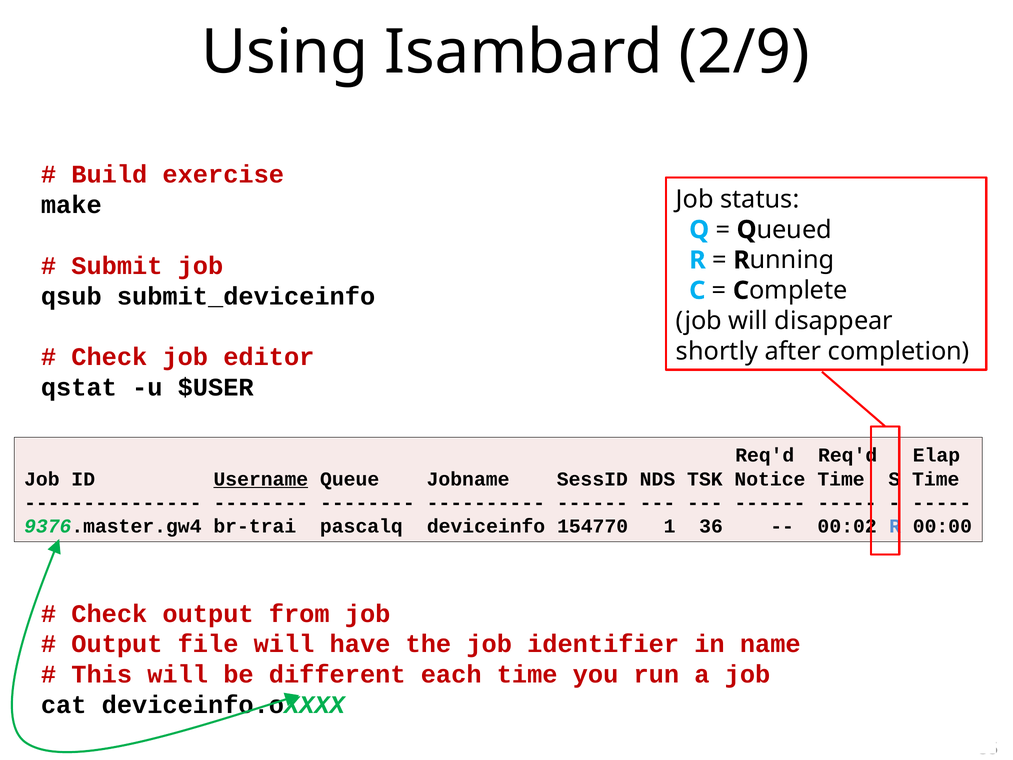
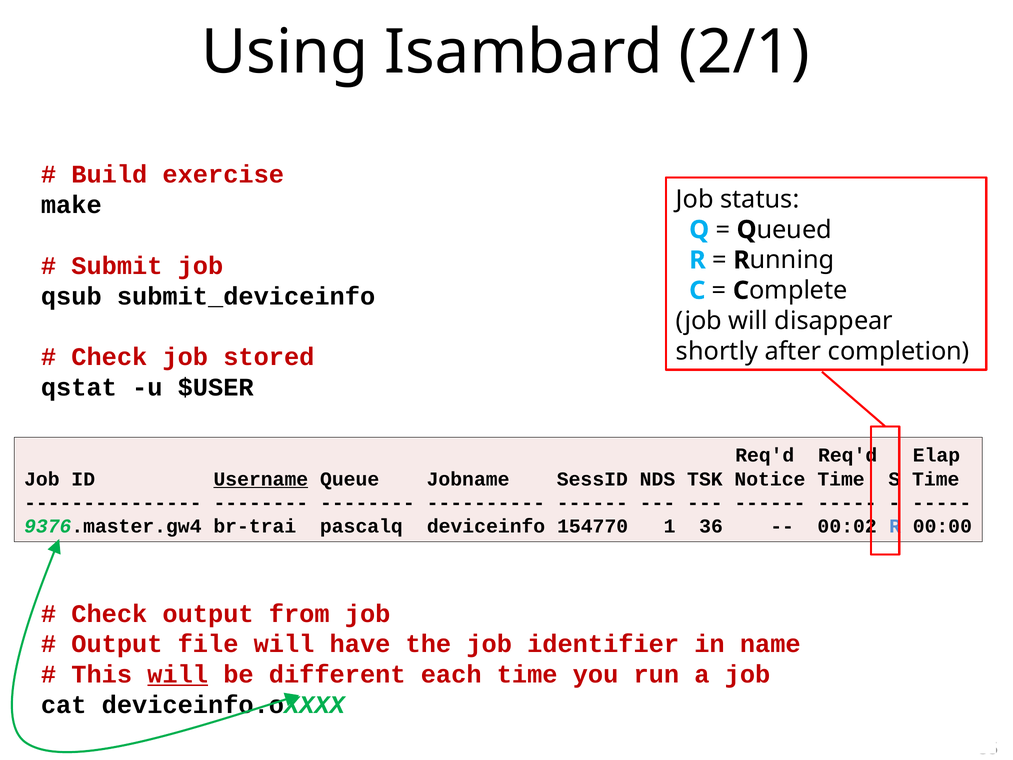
2/9: 2/9 -> 2/1
editor: editor -> stored
will at (178, 674) underline: none -> present
